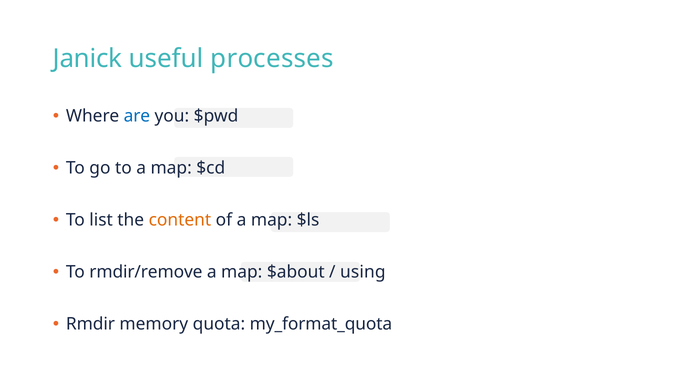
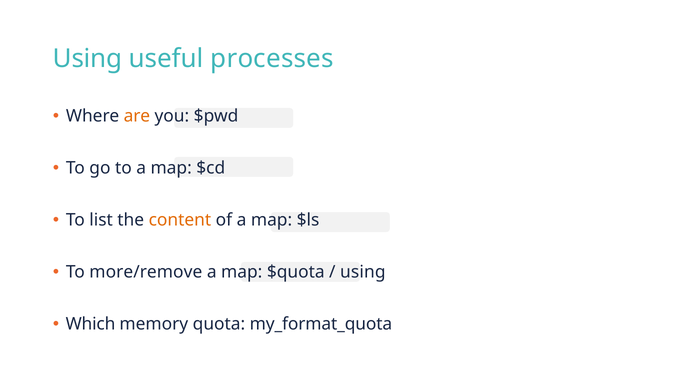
Janick at (88, 58): Janick -> Using
are colour: blue -> orange
rmdir/remove: rmdir/remove -> more/remove
$about: $about -> $quota
Rmdir: Rmdir -> Which
